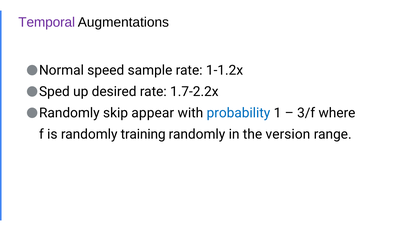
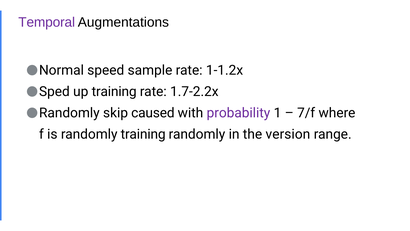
up desired: desired -> training
appear: appear -> caused
probability colour: blue -> purple
3/f: 3/f -> 7/f
